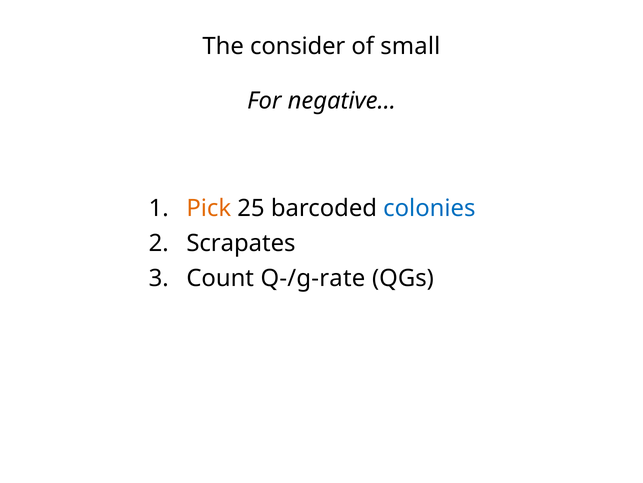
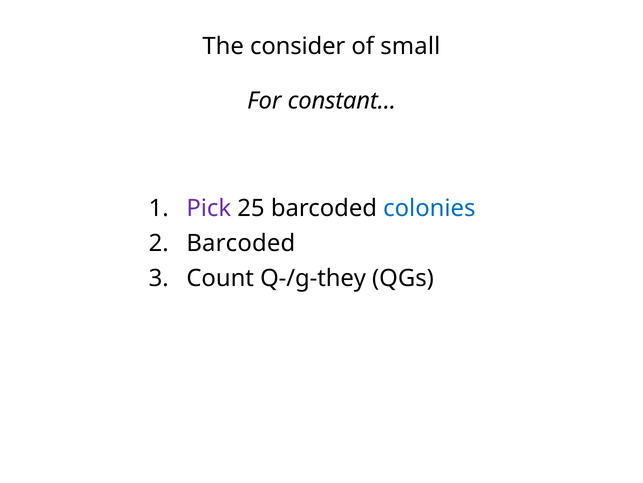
negative…: negative… -> constant…
Pick colour: orange -> purple
Scrapates at (241, 243): Scrapates -> Barcoded
Q-/g-rate: Q-/g-rate -> Q-/g-they
